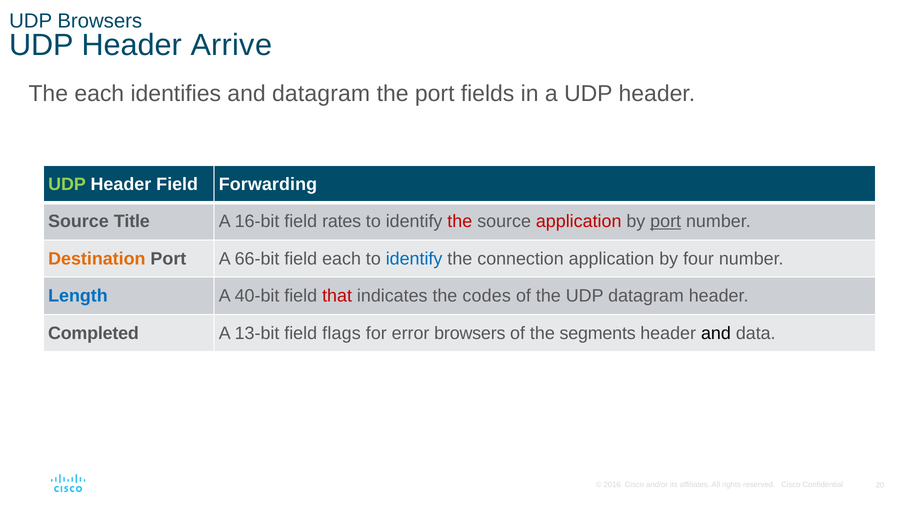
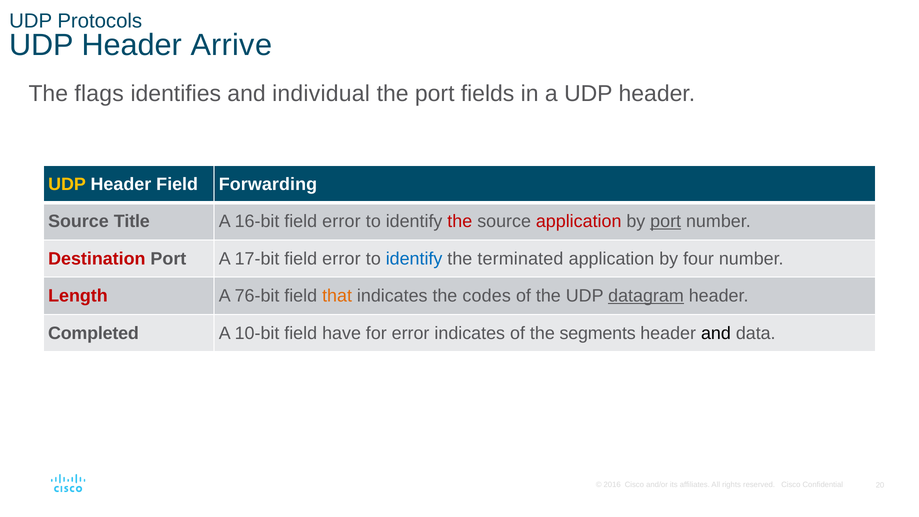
UDP Browsers: Browsers -> Protocols
The each: each -> flags
and datagram: datagram -> individual
UDP at (67, 184) colour: light green -> yellow
16-bit field rates: rates -> error
Destination colour: orange -> red
66-bit: 66-bit -> 17-bit
each at (342, 259): each -> error
connection: connection -> terminated
Length colour: blue -> red
40-bit: 40-bit -> 76-bit
that colour: red -> orange
datagram at (646, 296) underline: none -> present
13-bit: 13-bit -> 10-bit
flags: flags -> have
error browsers: browsers -> indicates
